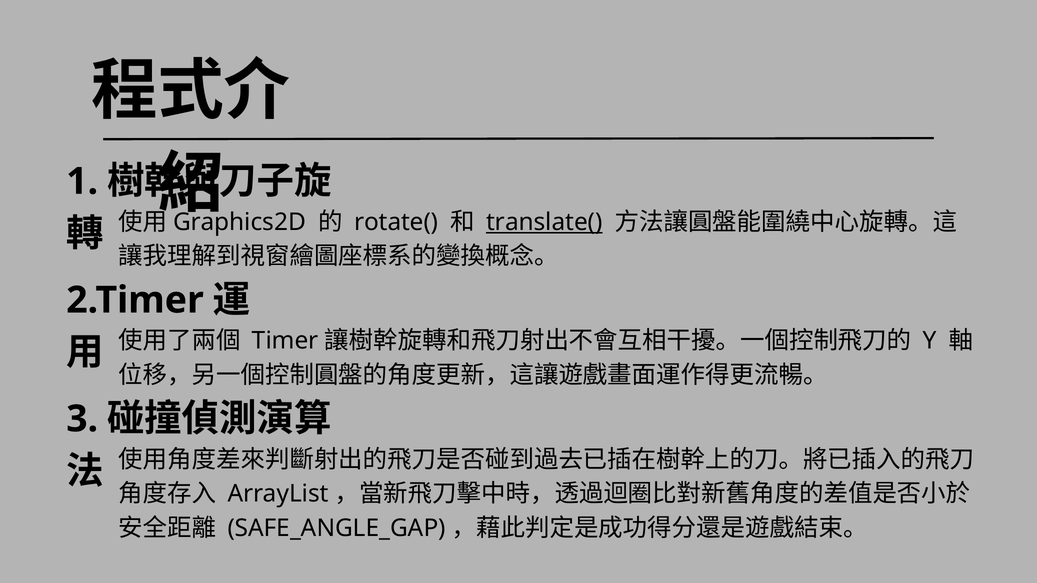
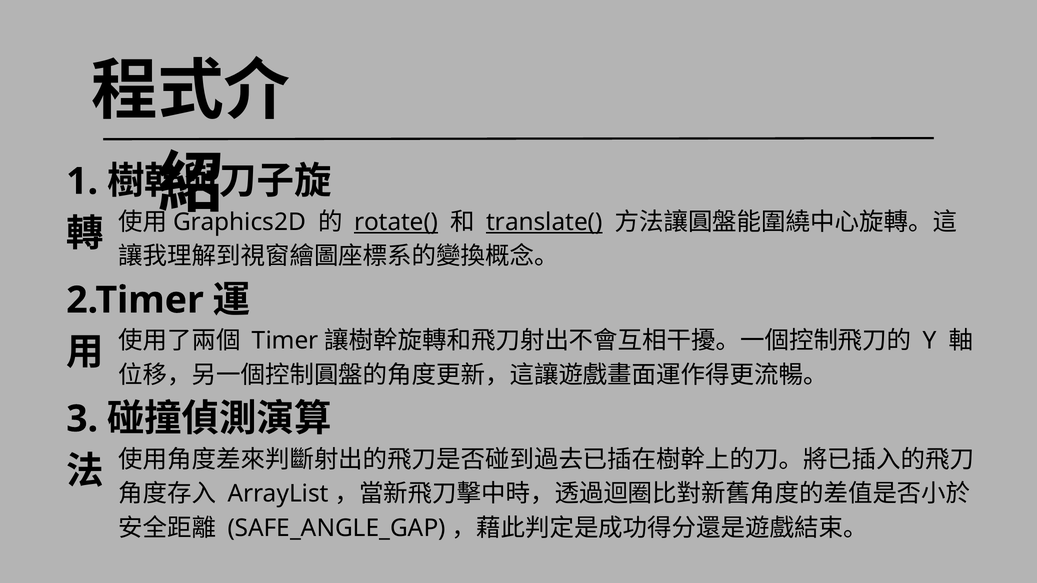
rotate( underline: none -> present
